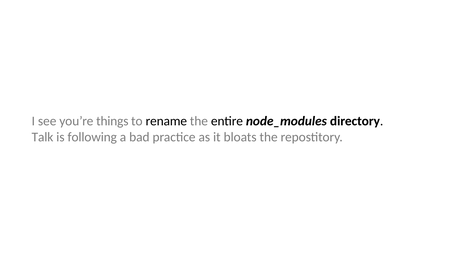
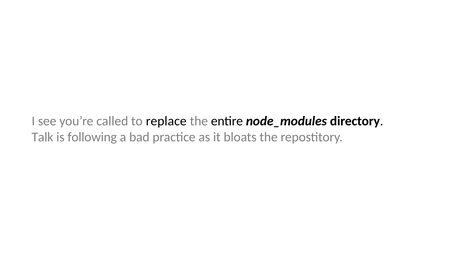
things: things -> called
rename: rename -> replace
